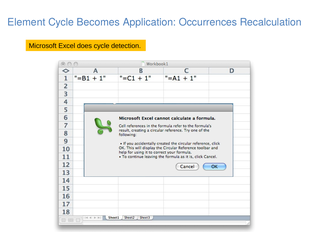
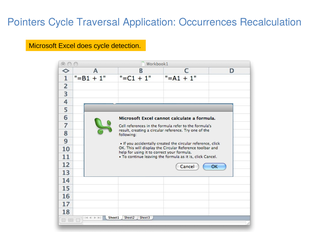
Element: Element -> Pointers
Becomes: Becomes -> Traversal
